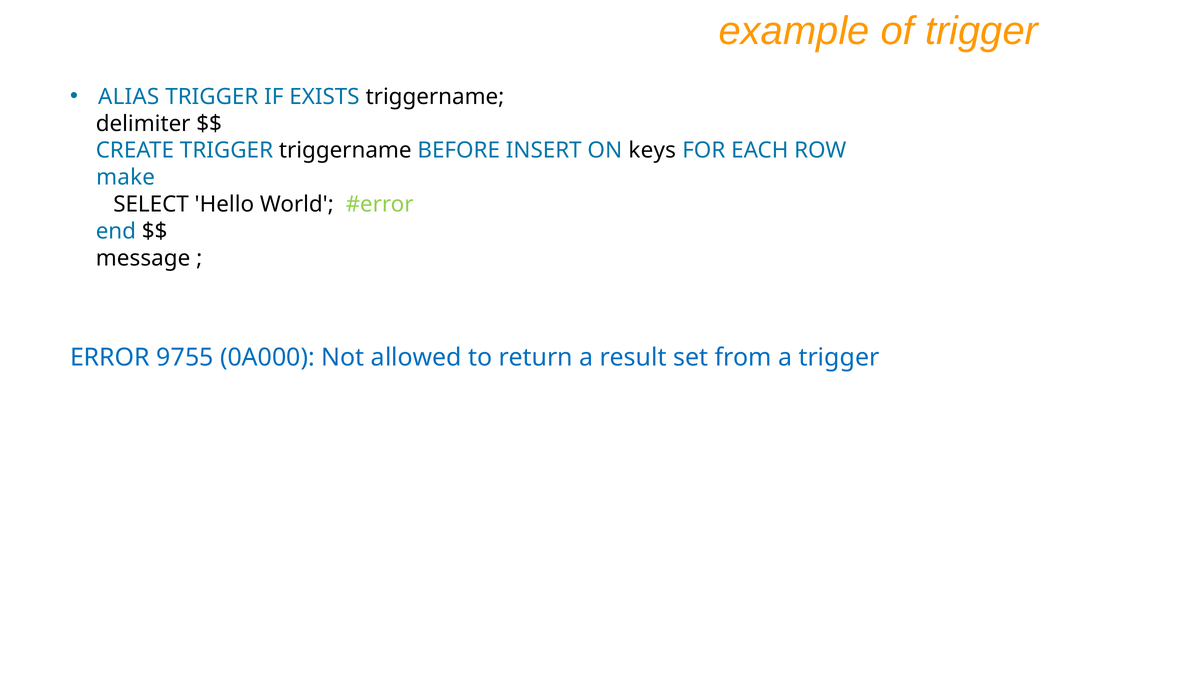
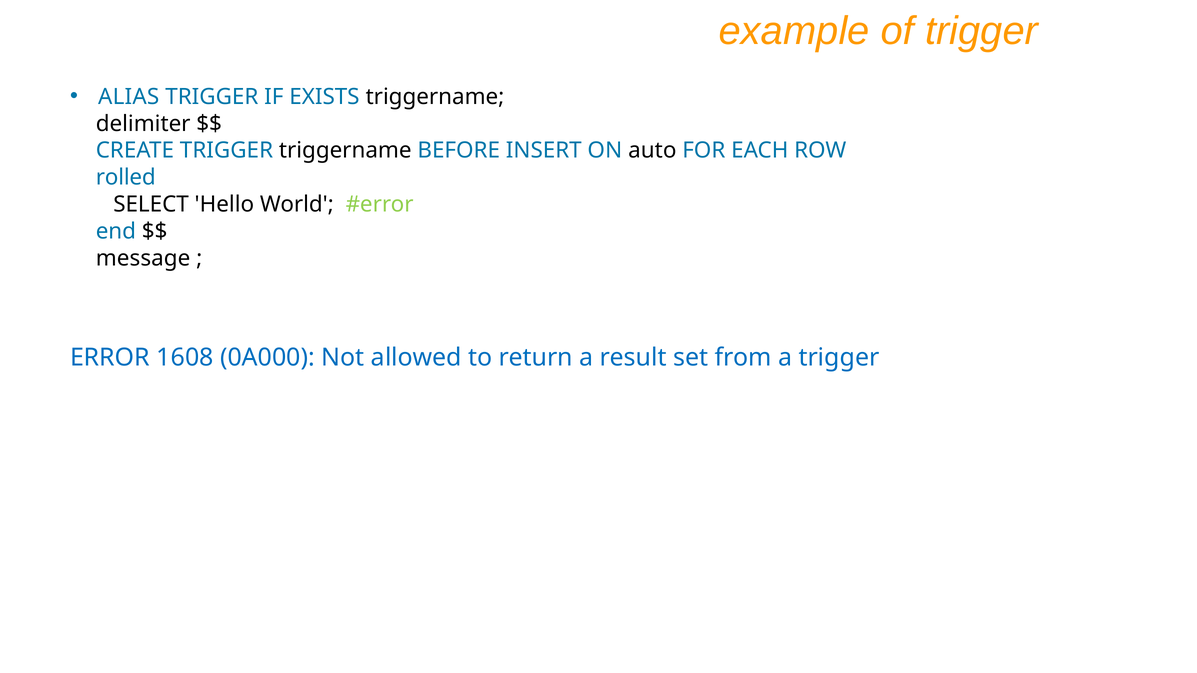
keys: keys -> auto
make: make -> rolled
9755: 9755 -> 1608
